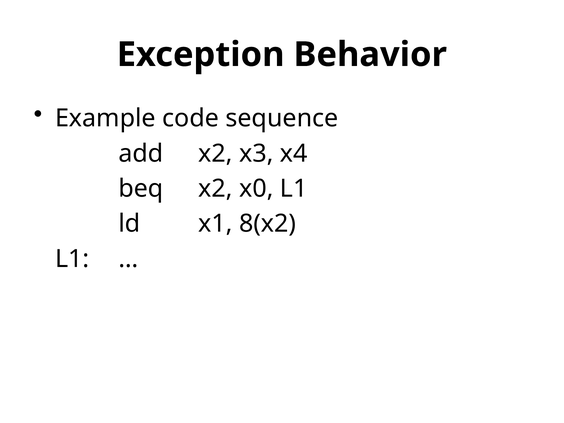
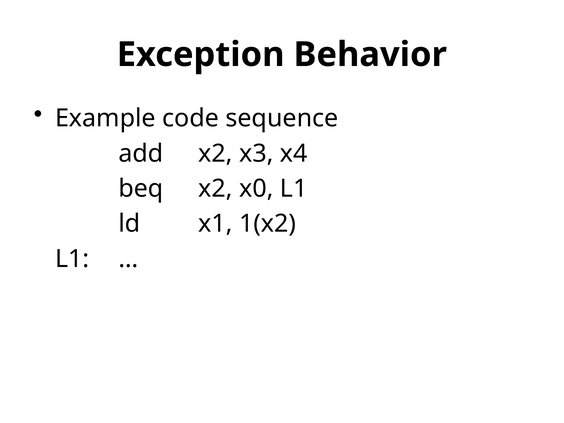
8(x2: 8(x2 -> 1(x2
